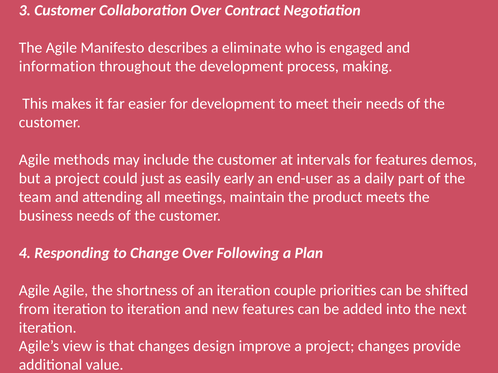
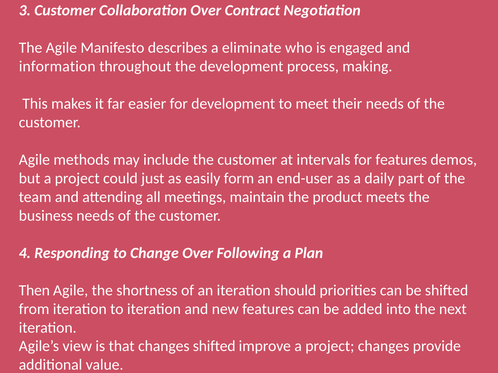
early: early -> form
Agile at (34, 291): Agile -> Then
couple: couple -> should
changes design: design -> shifted
